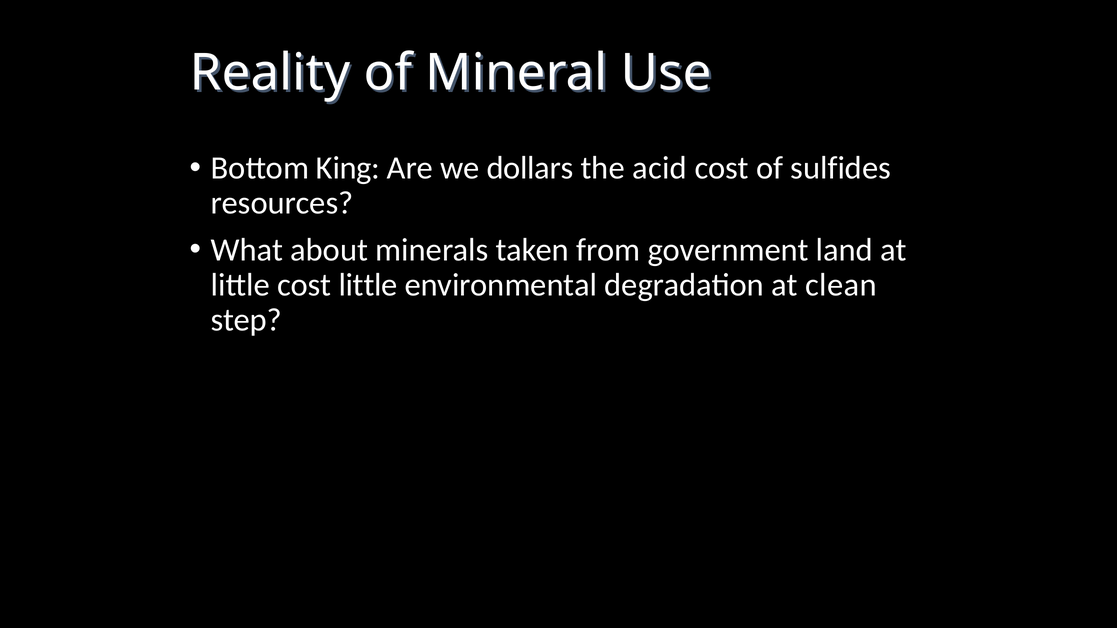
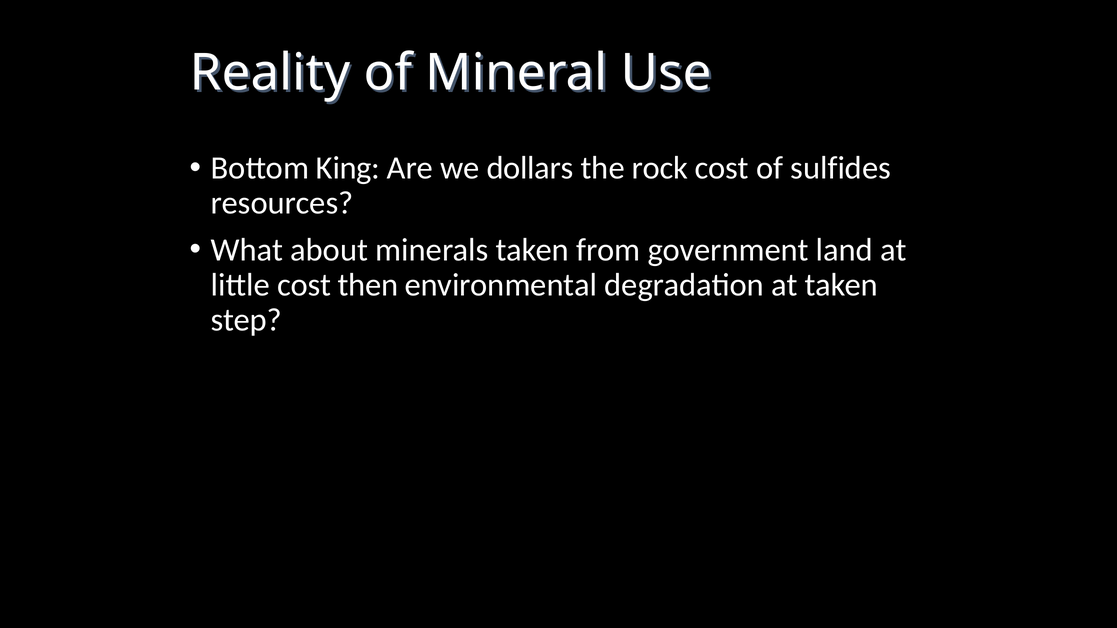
acid: acid -> rock
cost little: little -> then
at clean: clean -> taken
